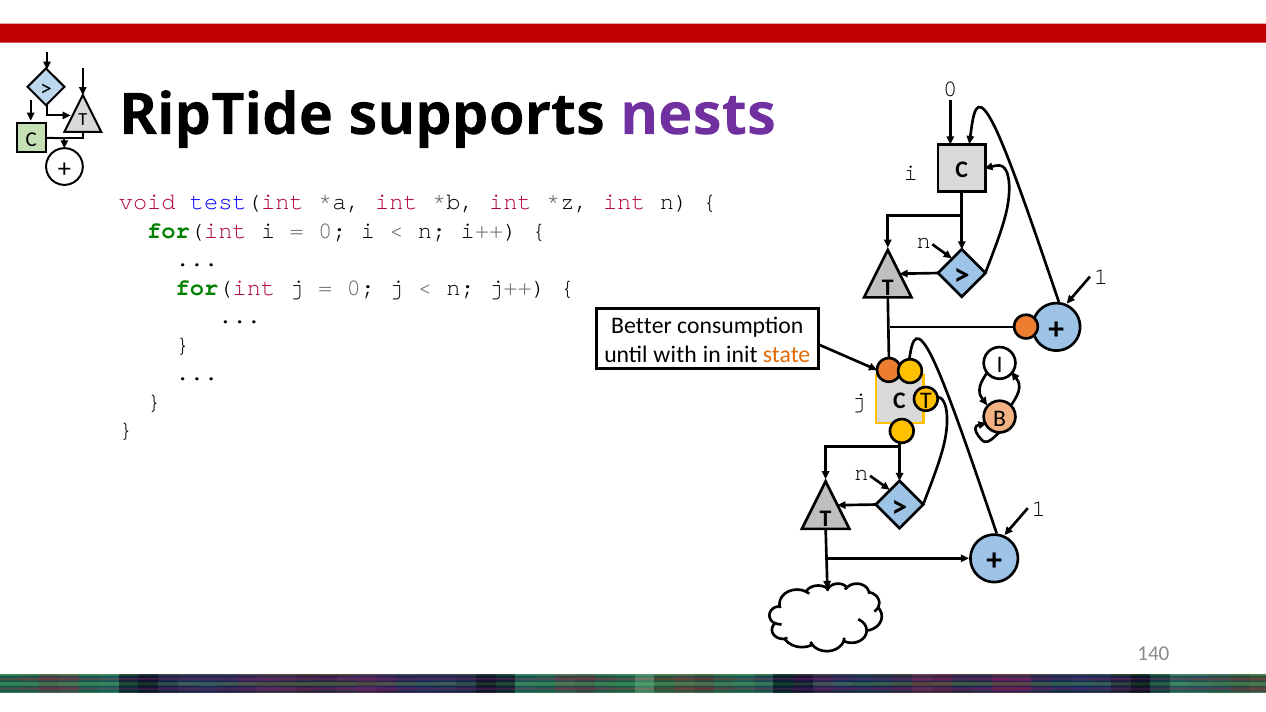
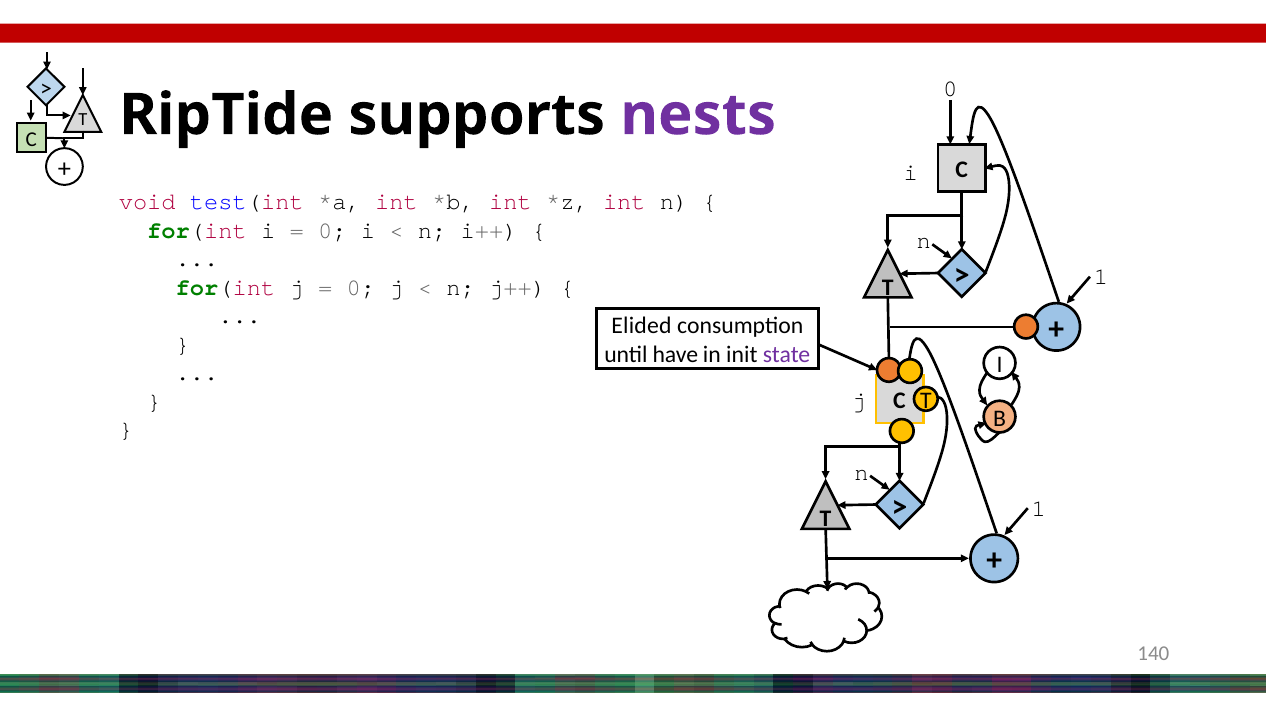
Better: Better -> Elided
with: with -> have
state colour: orange -> purple
